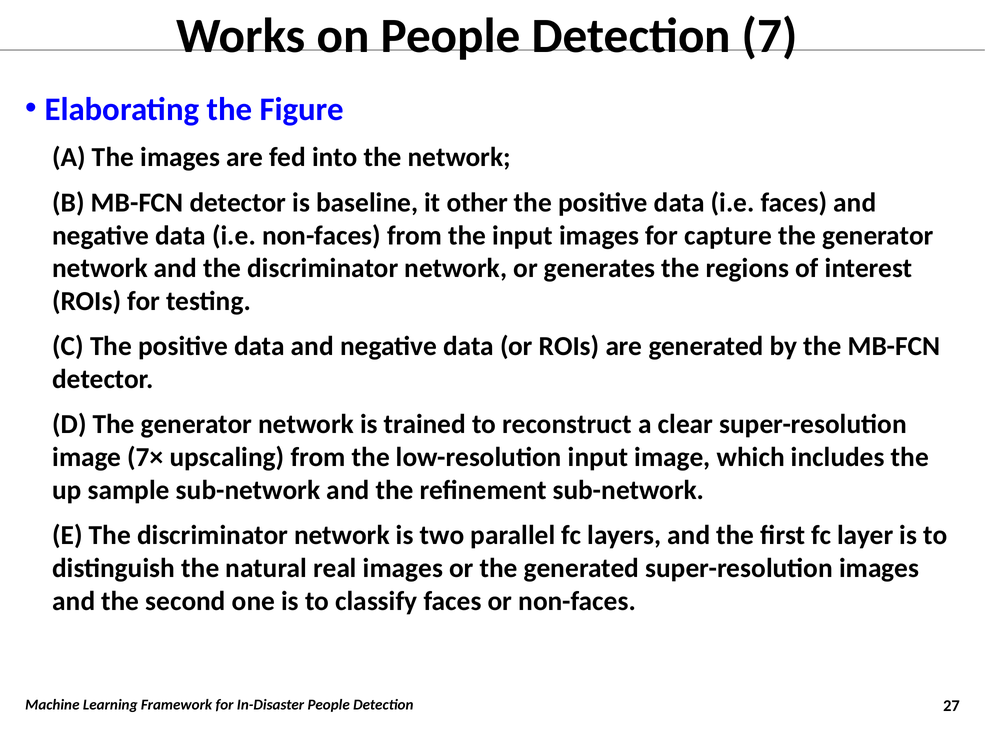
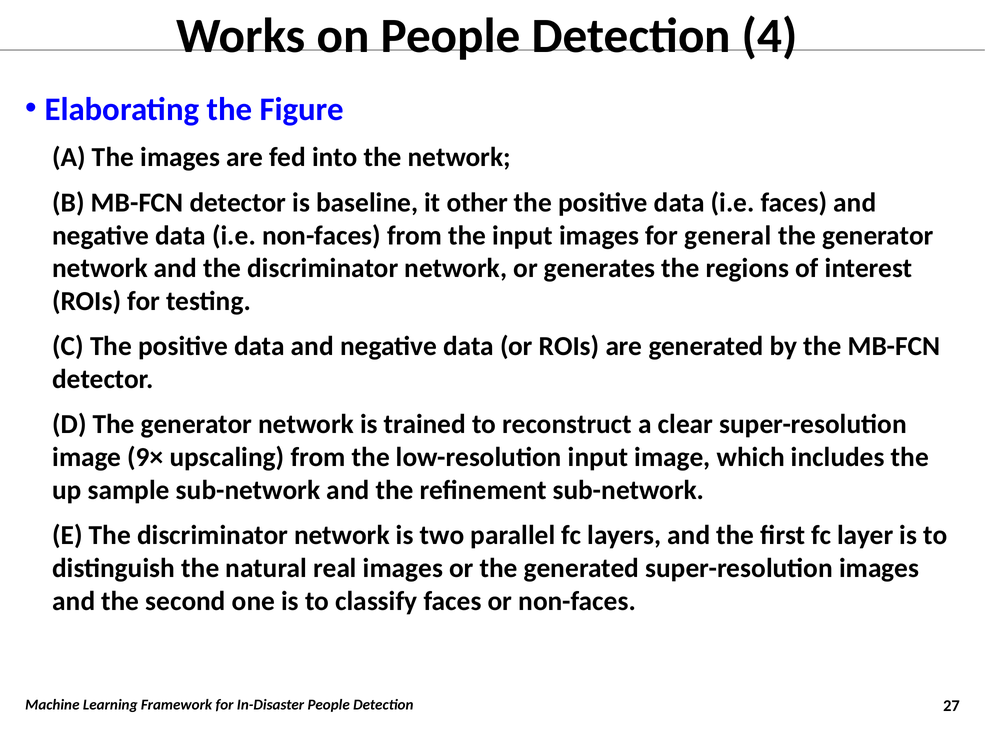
7: 7 -> 4
capture: capture -> general
7×: 7× -> 9×
